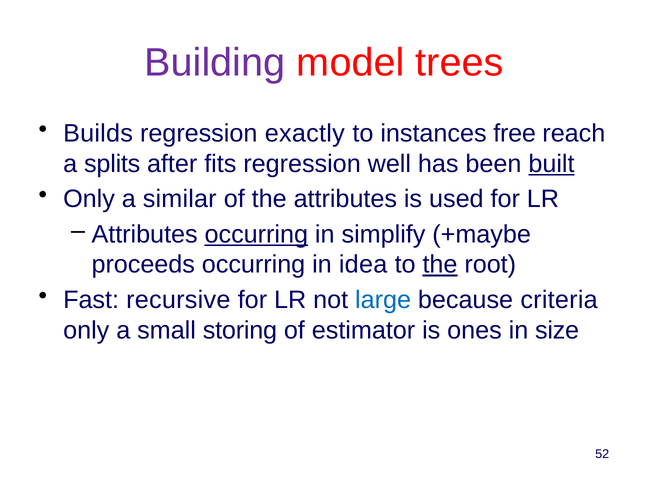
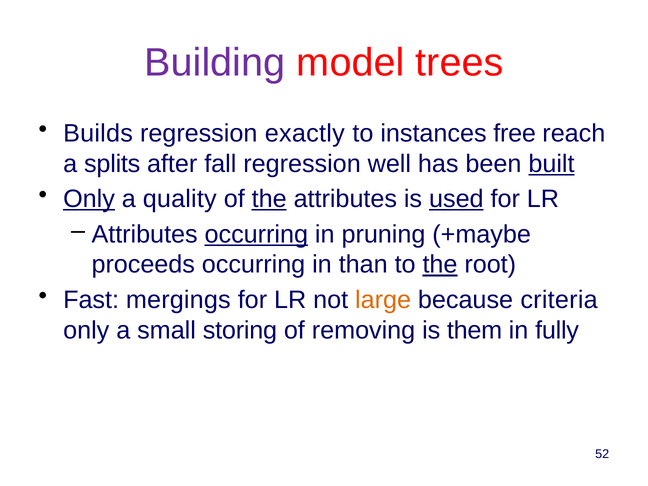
fits: fits -> fall
Only at (89, 199) underline: none -> present
similar: similar -> quality
the at (269, 199) underline: none -> present
used underline: none -> present
simplify: simplify -> pruning
idea: idea -> than
recursive: recursive -> mergings
large colour: blue -> orange
estimator: estimator -> removing
ones: ones -> them
size: size -> fully
